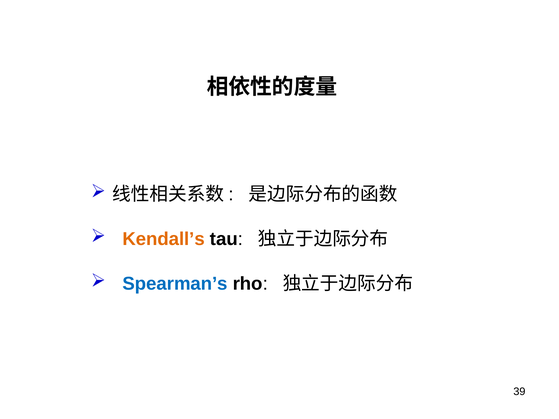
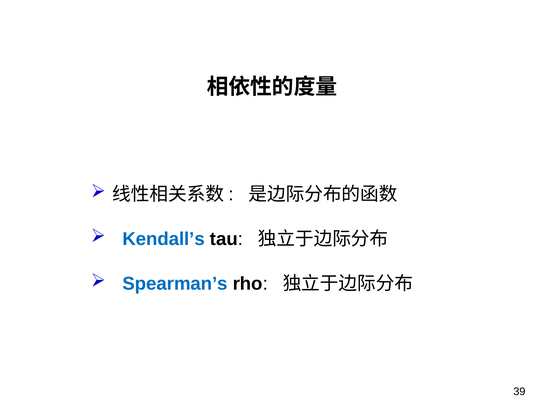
Kendall’s colour: orange -> blue
